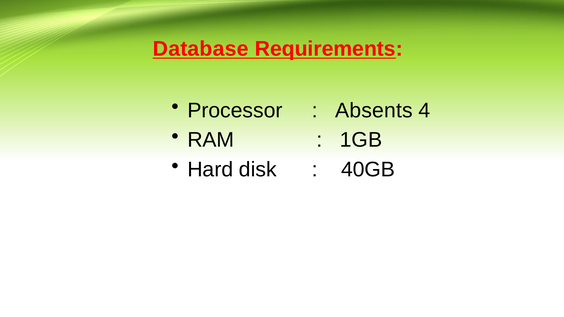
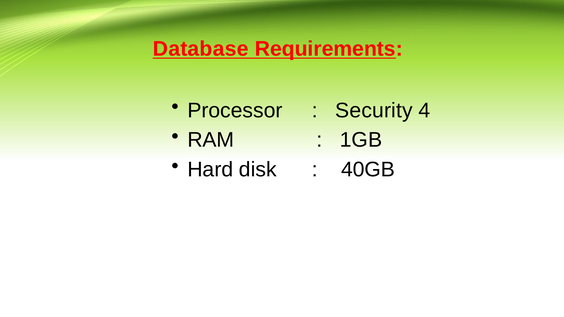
Absents: Absents -> Security
